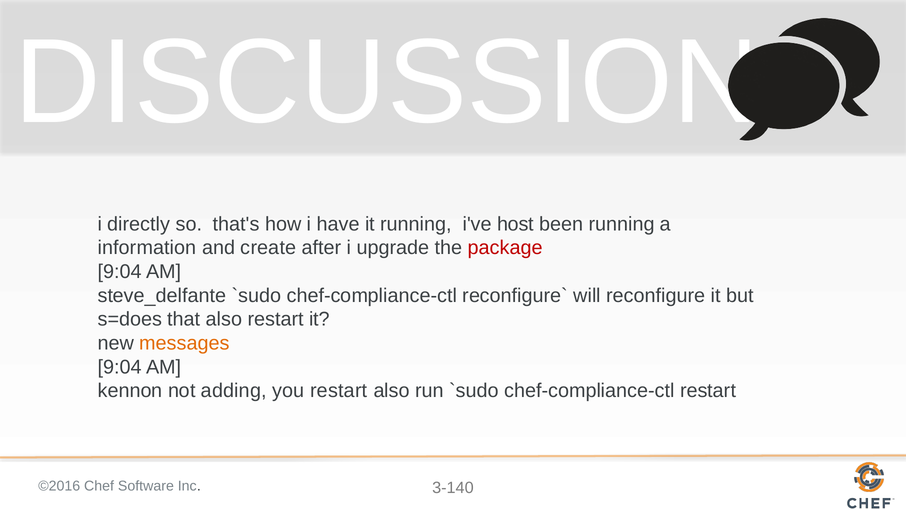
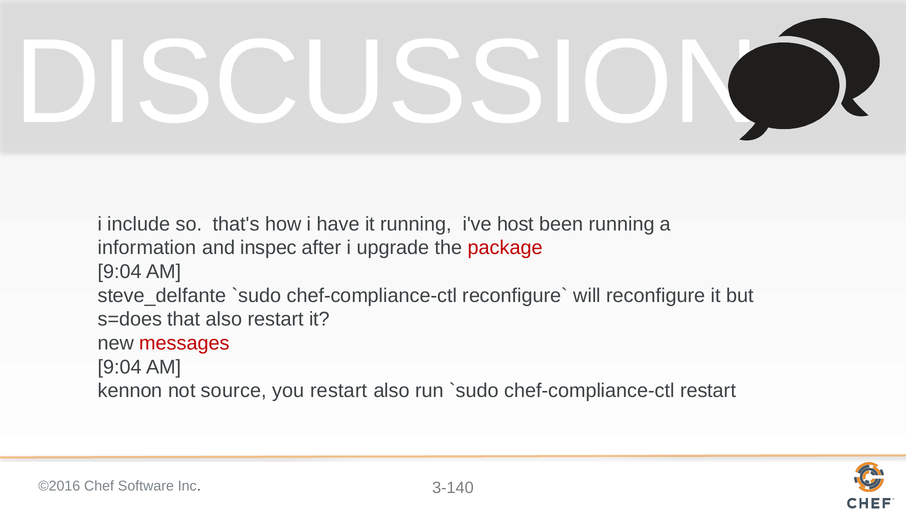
directly: directly -> include
create: create -> inspec
messages colour: orange -> red
adding: adding -> source
